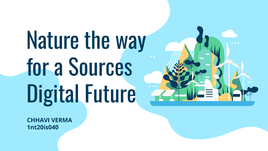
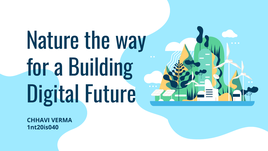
Sources: Sources -> Building
